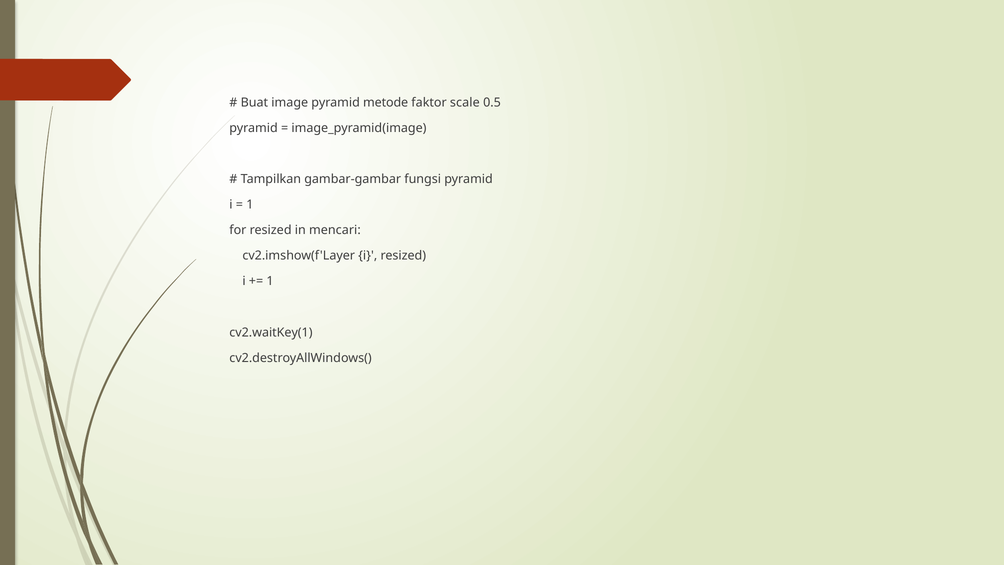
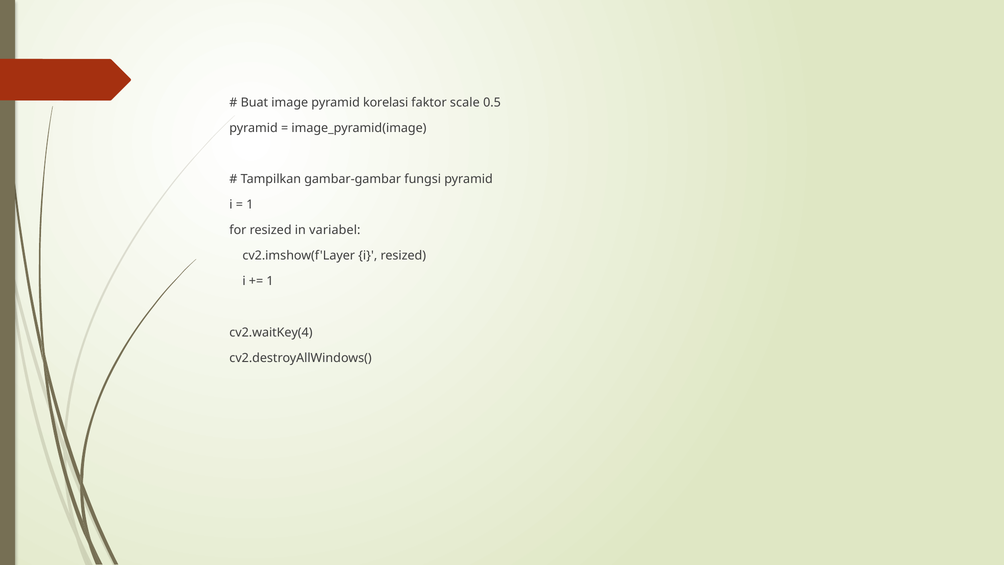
metode: metode -> korelasi
mencari: mencari -> variabel
cv2.waitKey(1: cv2.waitKey(1 -> cv2.waitKey(4
